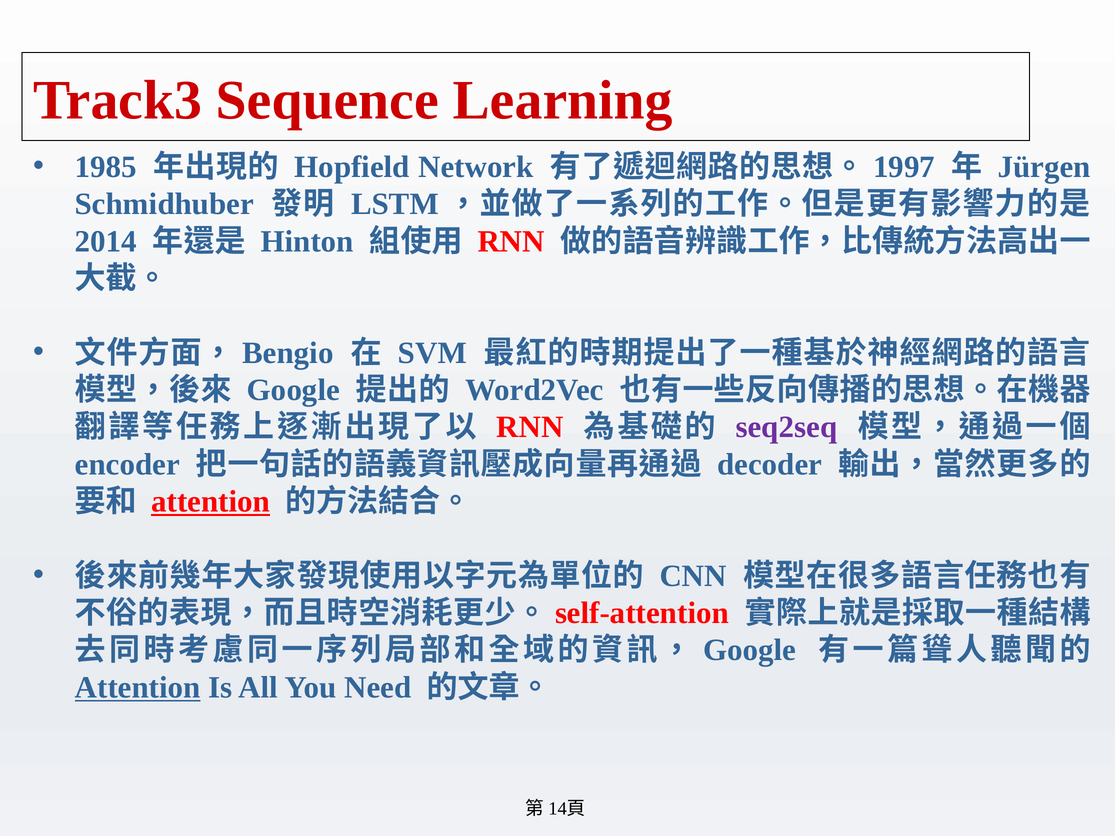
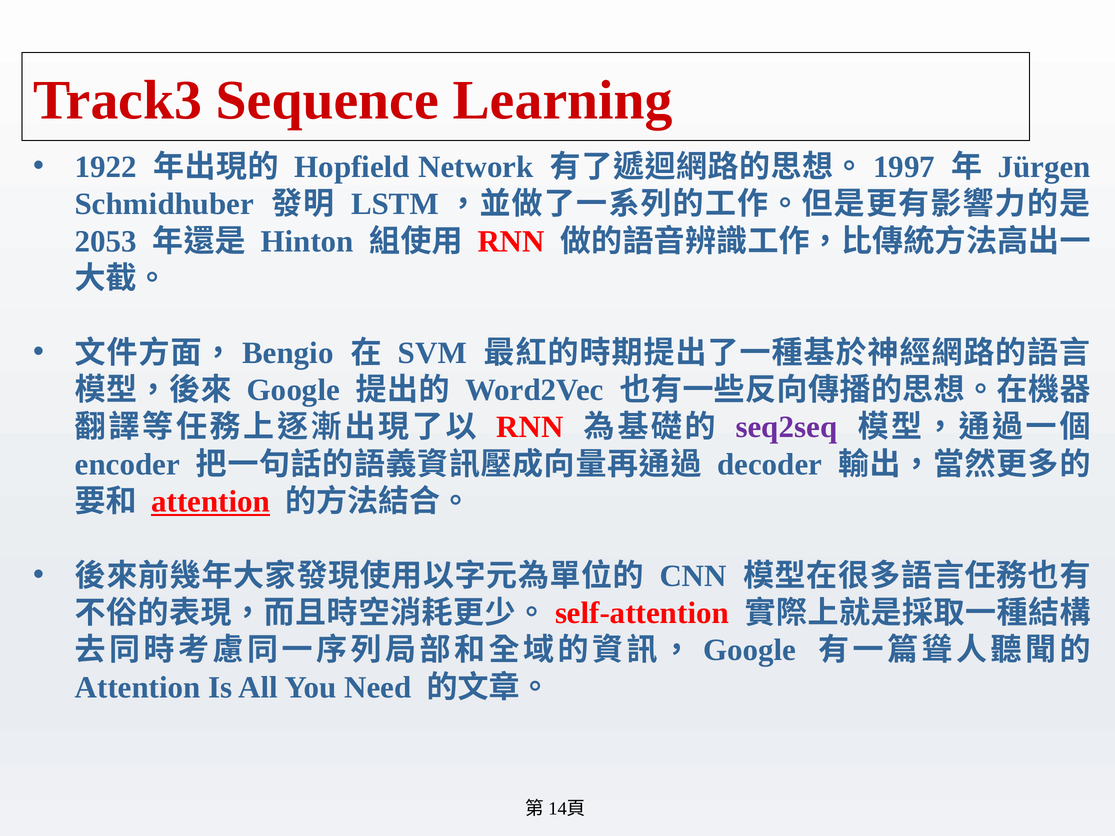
1985: 1985 -> 1922
2014: 2014 -> 2053
Attention at (138, 688) underline: present -> none
